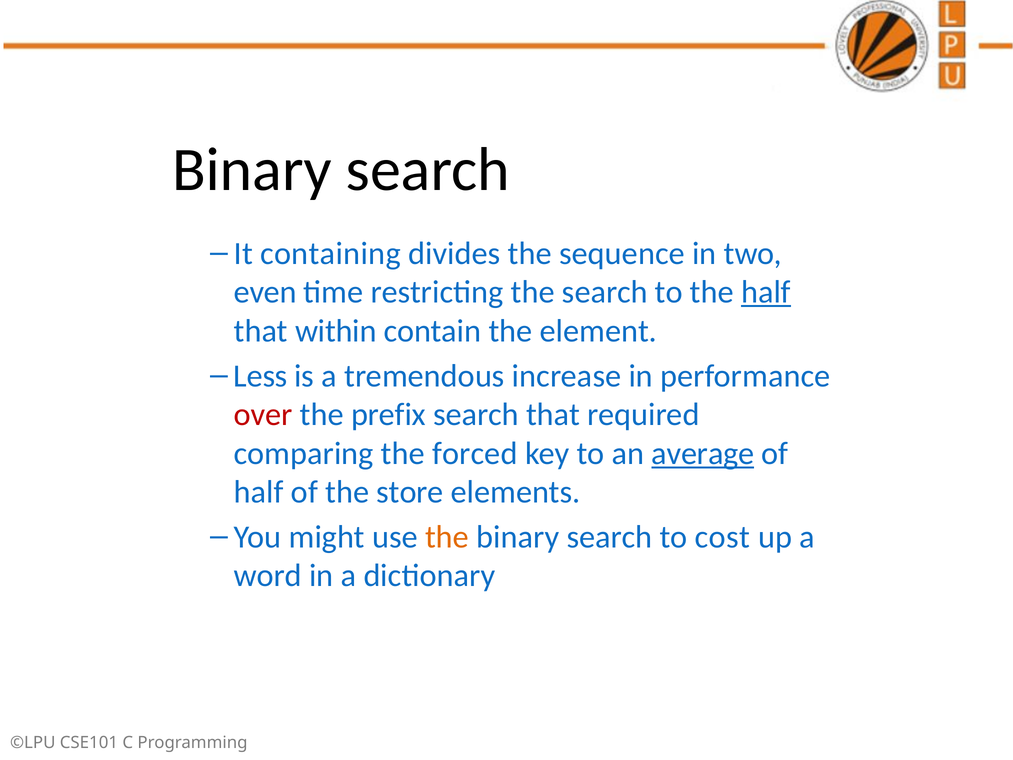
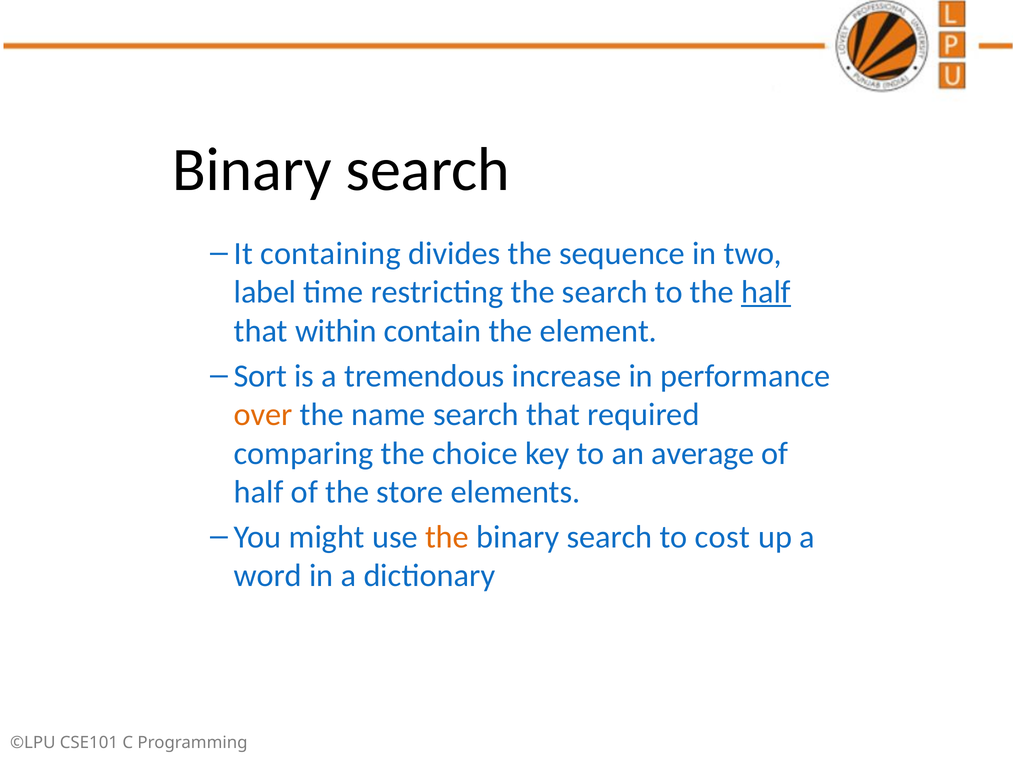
even: even -> label
Less: Less -> Sort
over colour: red -> orange
prefix: prefix -> name
forced: forced -> choice
average underline: present -> none
